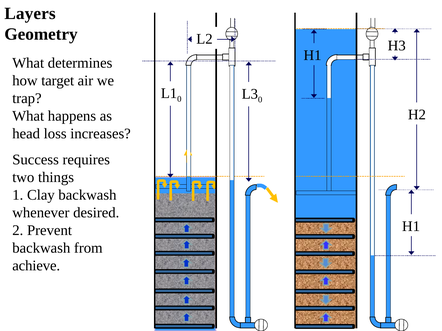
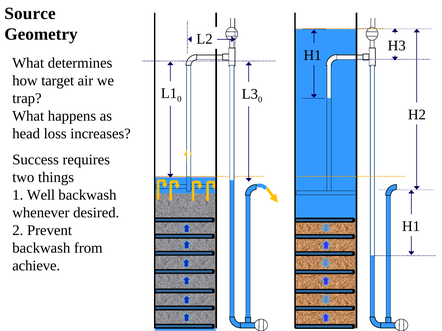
Layers: Layers -> Source
Clay: Clay -> Well
